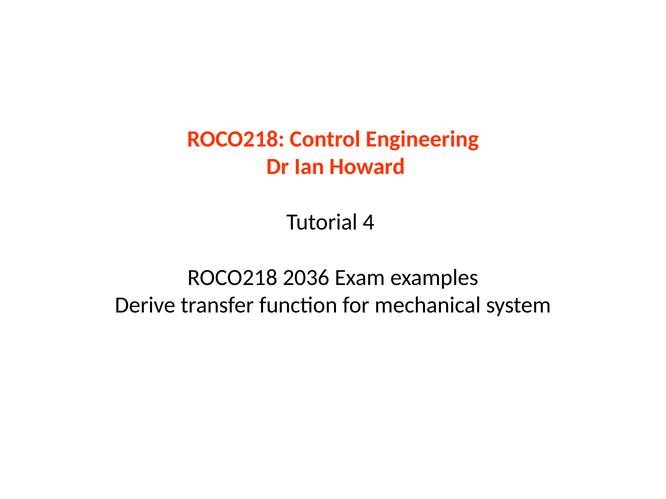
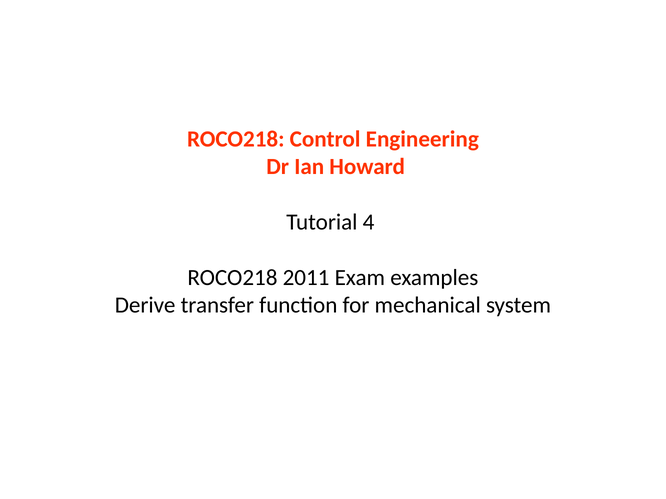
2036: 2036 -> 2011
